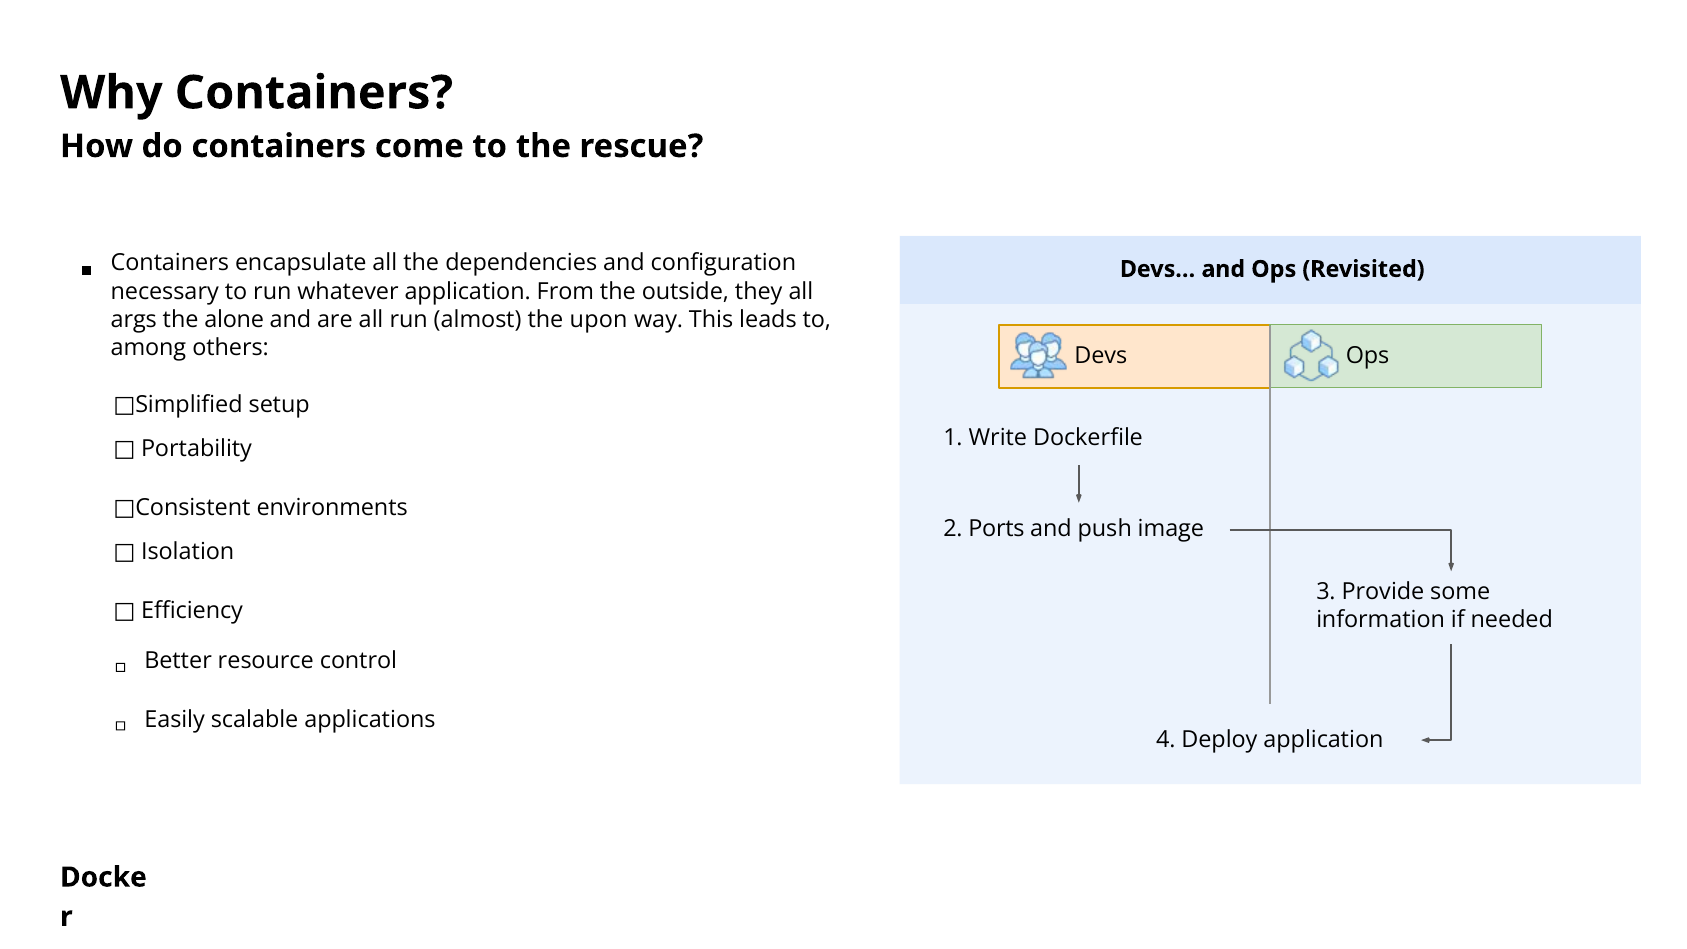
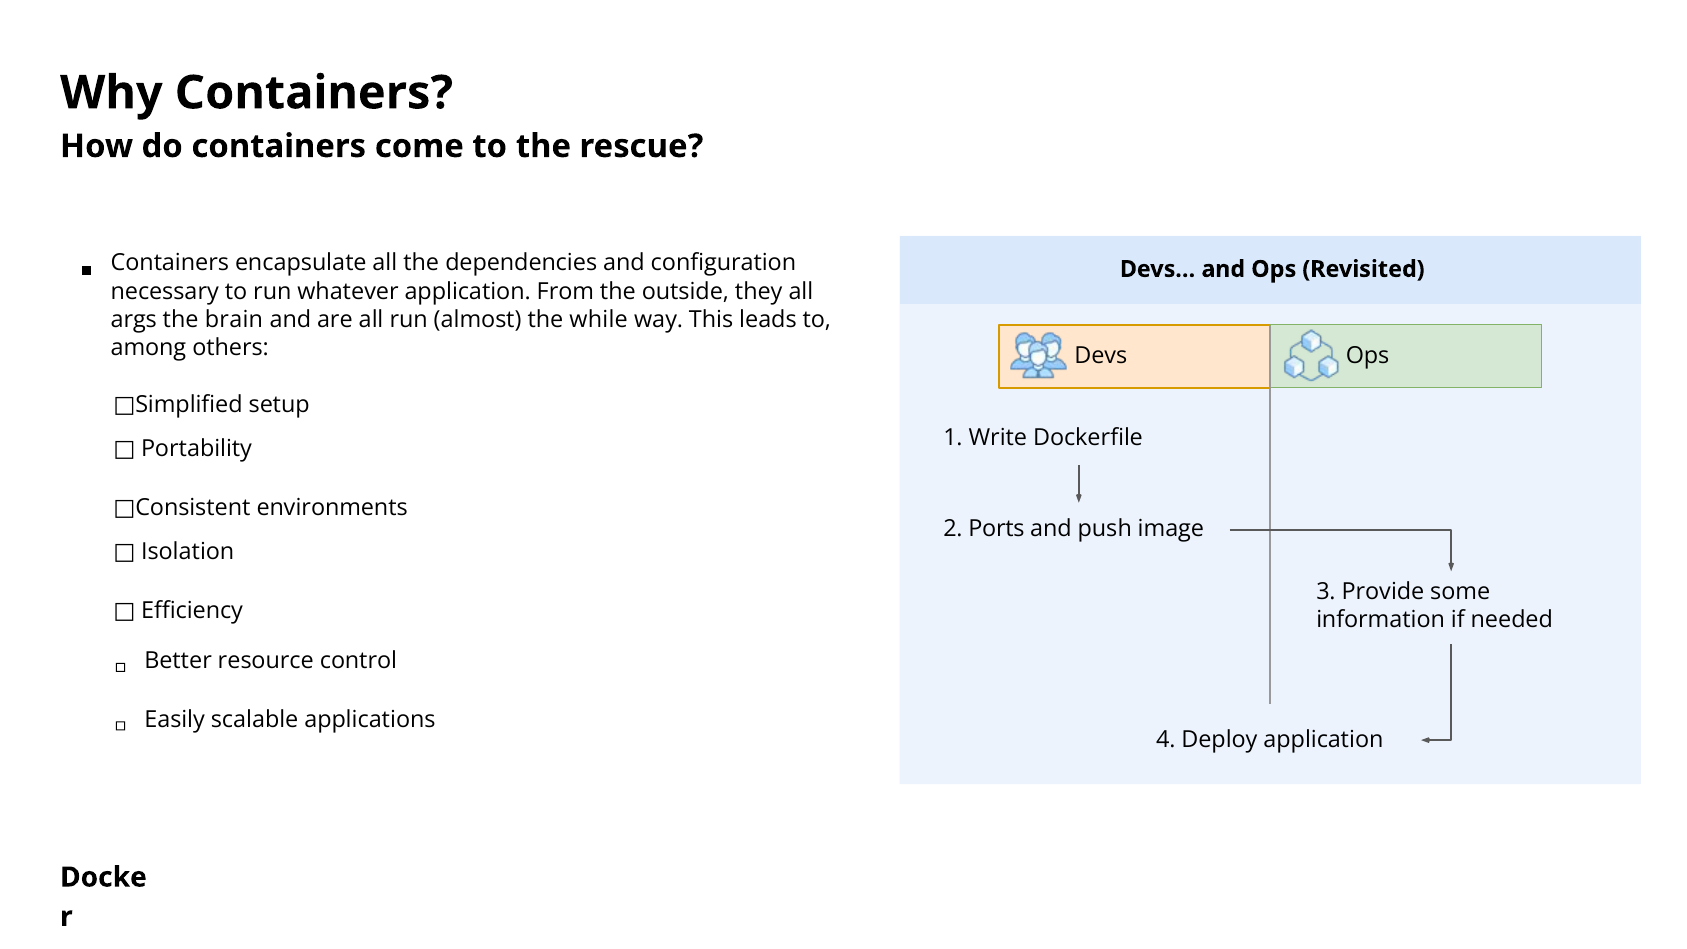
alone: alone -> brain
upon: upon -> while
